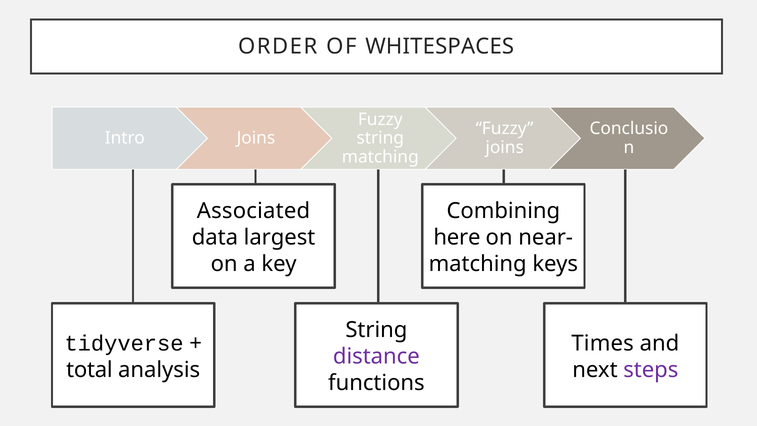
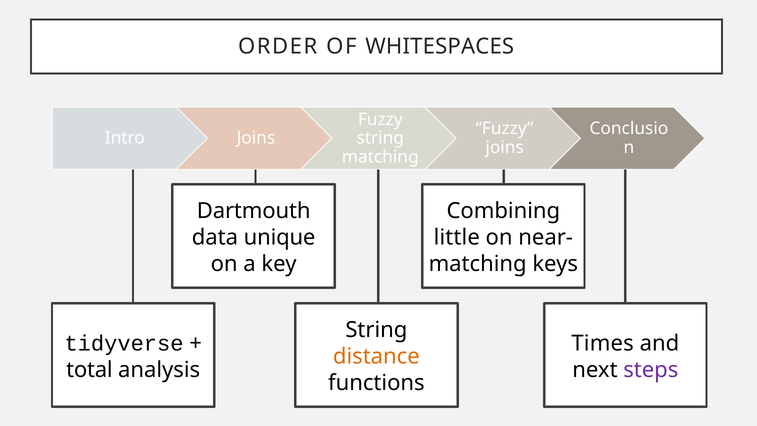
Associated: Associated -> Dartmouth
largest: largest -> unique
here: here -> little
distance colour: purple -> orange
